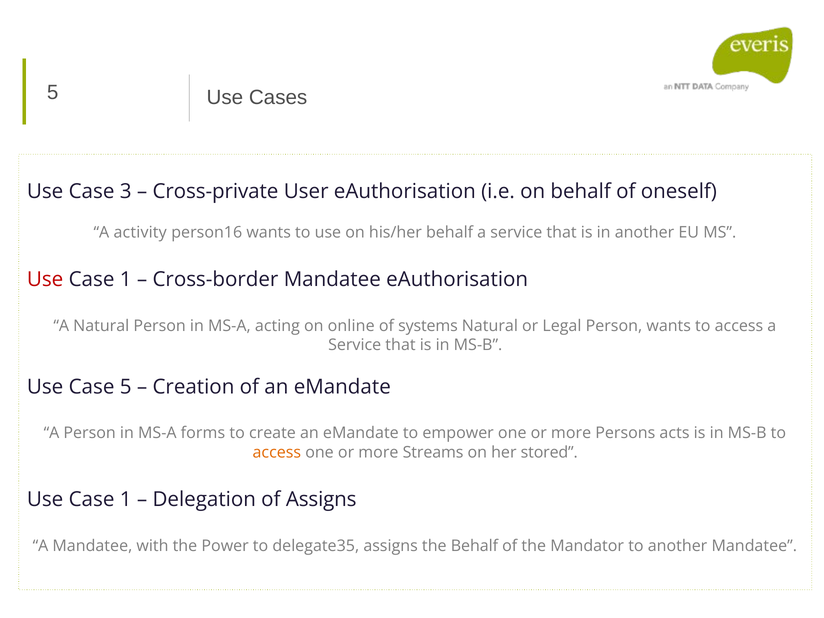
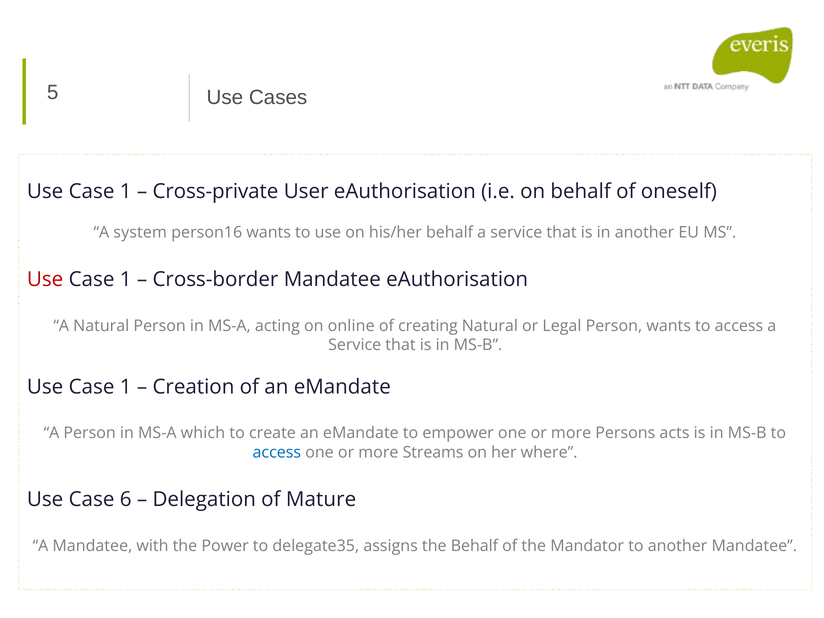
3 at (126, 192): 3 -> 1
activity: activity -> system
systems: systems -> creating
5 at (126, 387): 5 -> 1
forms: forms -> which
access at (277, 452) colour: orange -> blue
stored: stored -> where
1 at (126, 499): 1 -> 6
of Assigns: Assigns -> Mature
